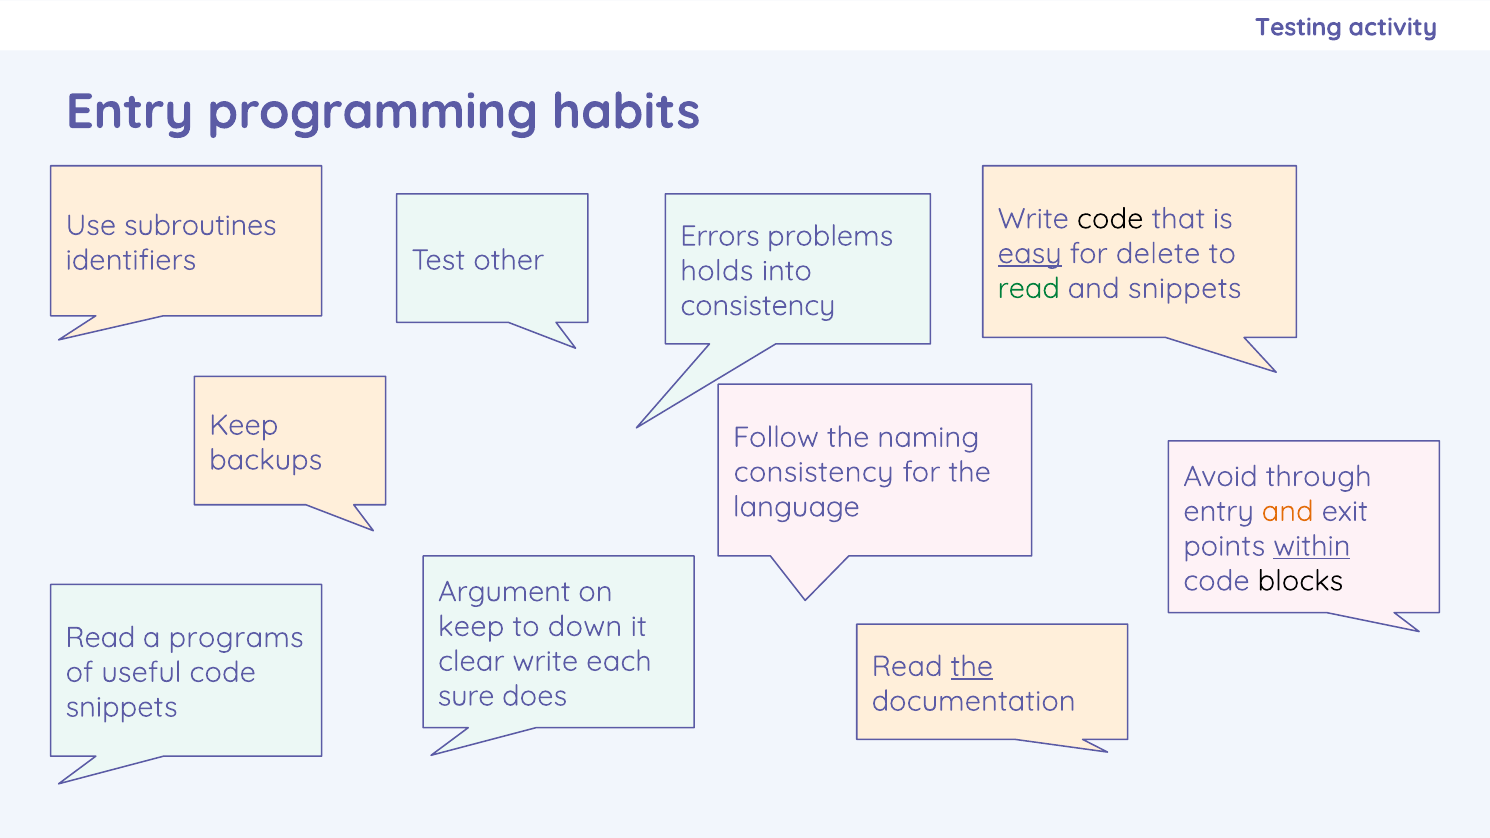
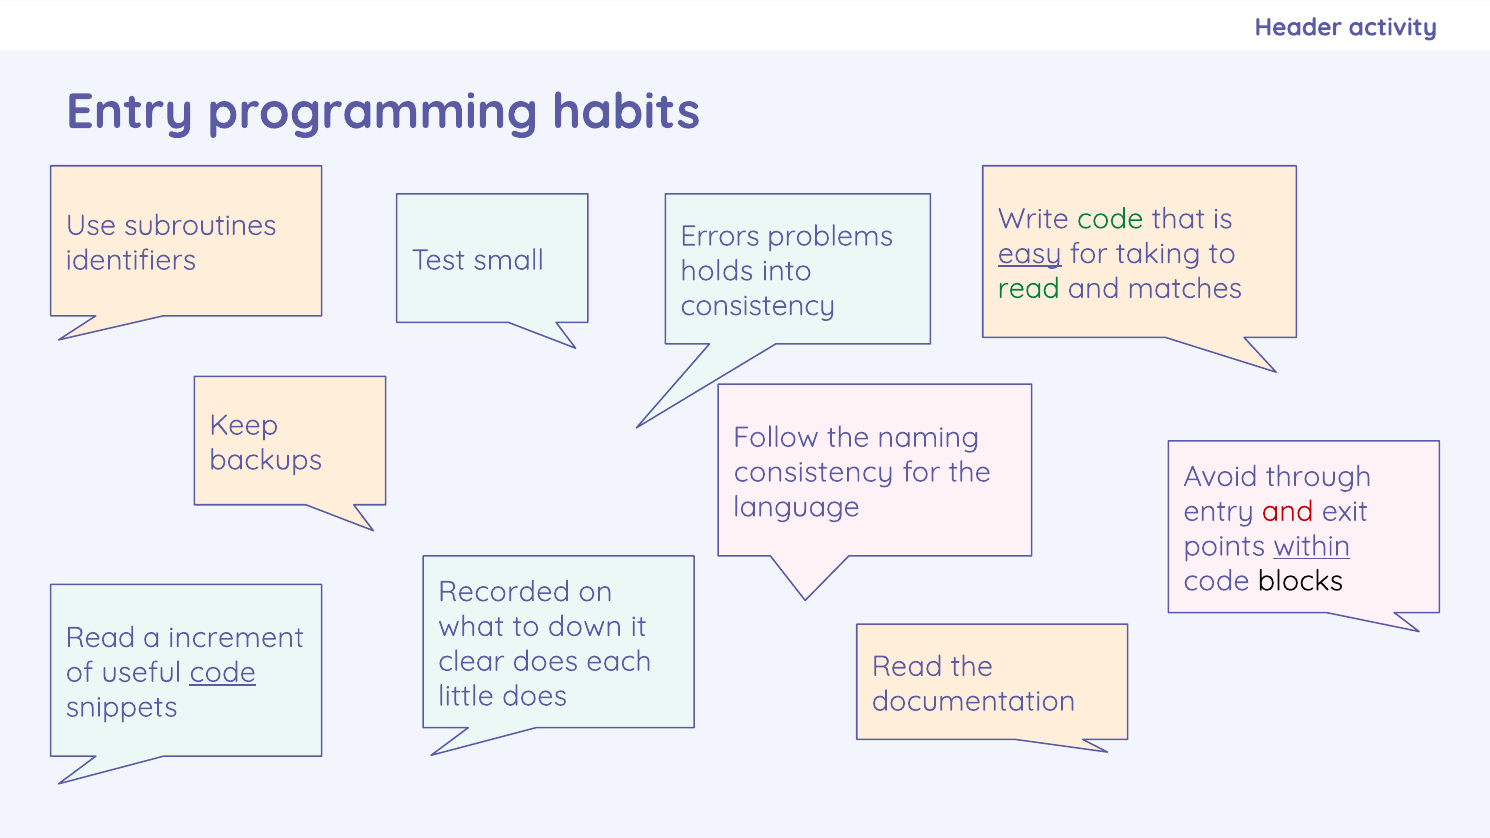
Testing: Testing -> Header
code at (1110, 219) colour: black -> green
delete: delete -> taking
other: other -> small
and snippets: snippets -> matches
and at (1288, 511) colour: orange -> red
Argument: Argument -> Recorded
keep at (471, 627): keep -> what
programs: programs -> increment
clear write: write -> does
the at (972, 667) underline: present -> none
code at (223, 672) underline: none -> present
sure: sure -> little
